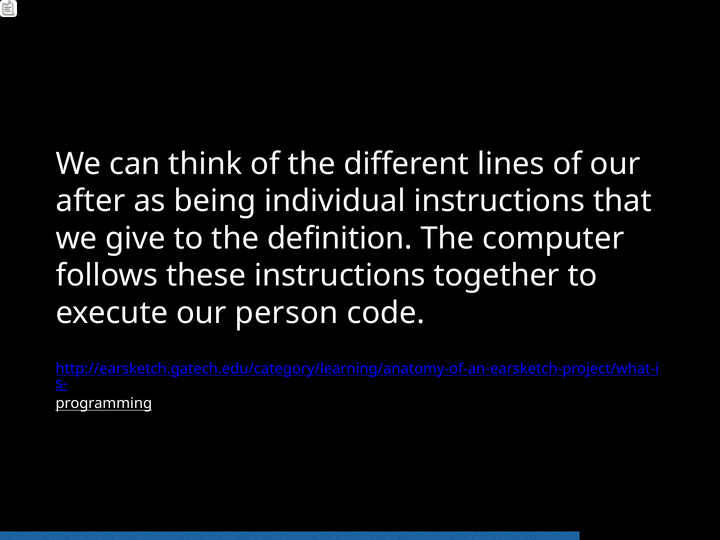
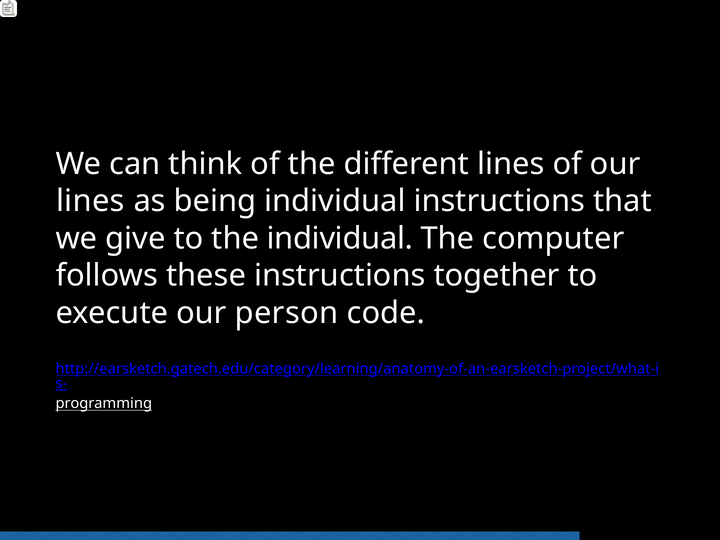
after at (90, 201): after -> lines
the definition: definition -> individual
